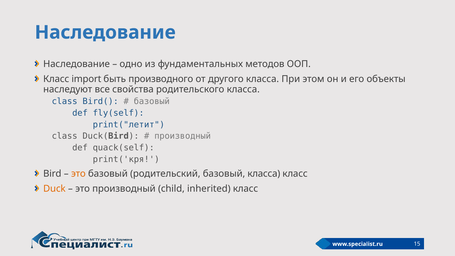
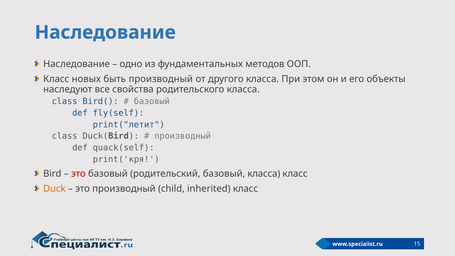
import: import -> новых
быть производного: производного -> производный
это at (78, 174) colour: orange -> red
